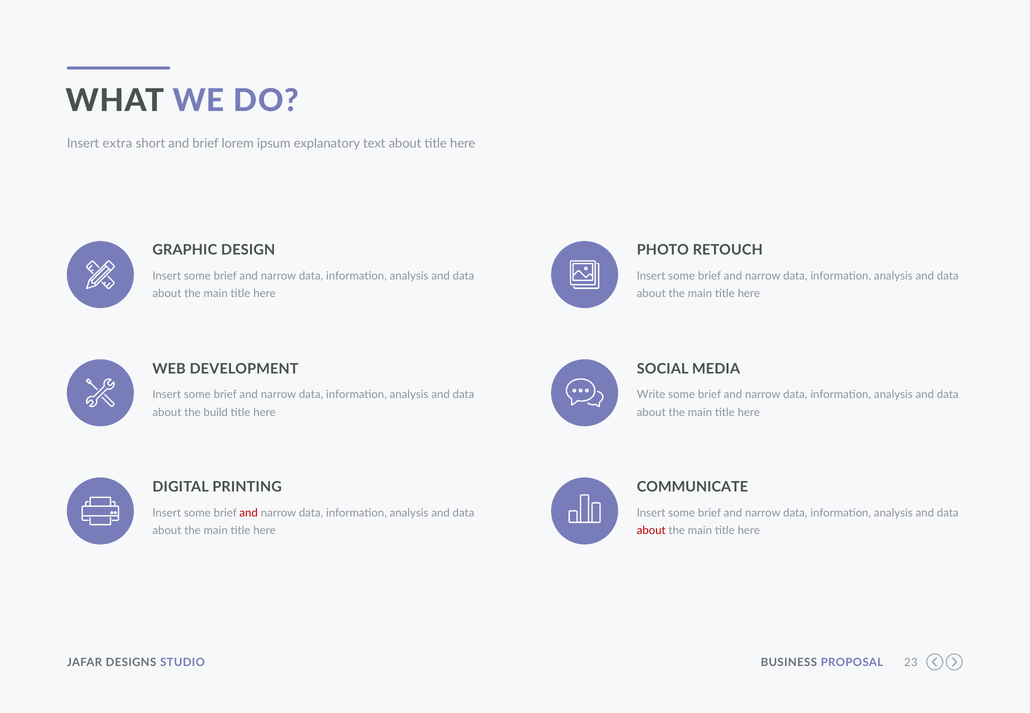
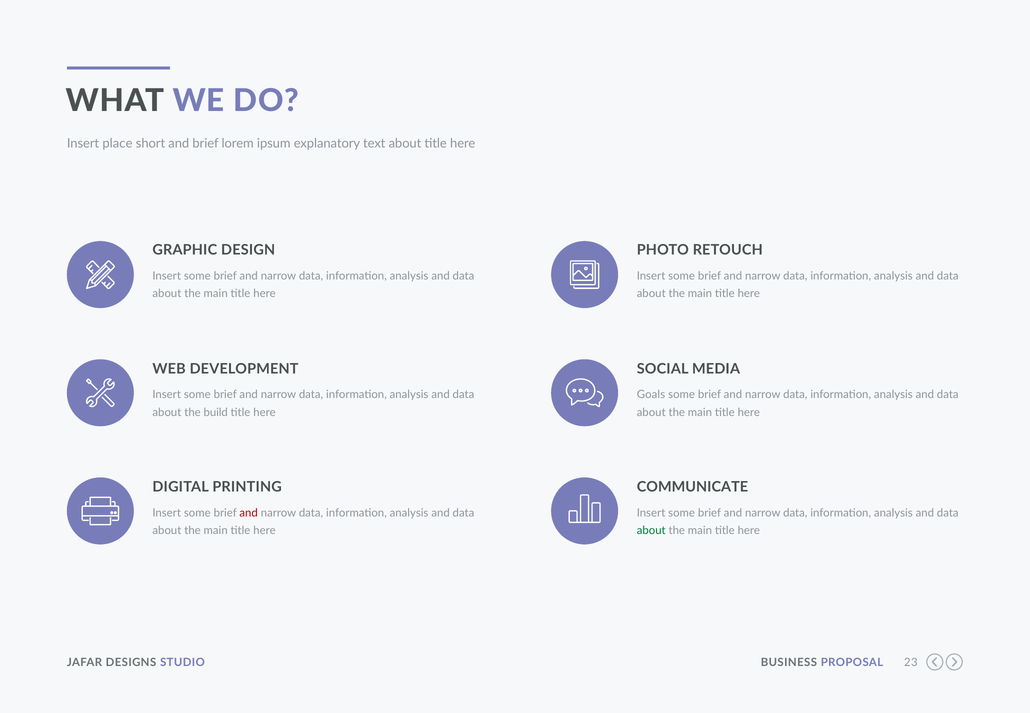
extra: extra -> place
Write: Write -> Goals
about at (651, 531) colour: red -> green
